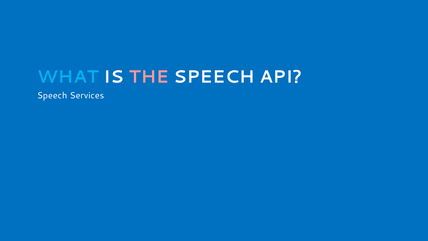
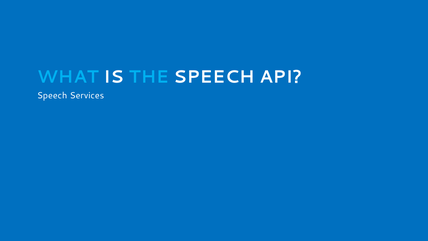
THE colour: pink -> light blue
